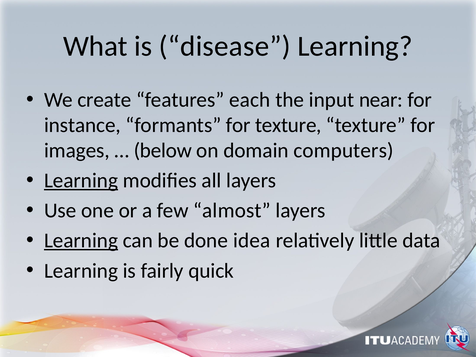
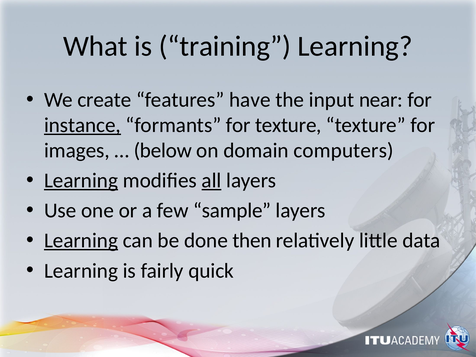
disease: disease -> training
each: each -> have
instance underline: none -> present
all underline: none -> present
almost: almost -> sample
idea: idea -> then
